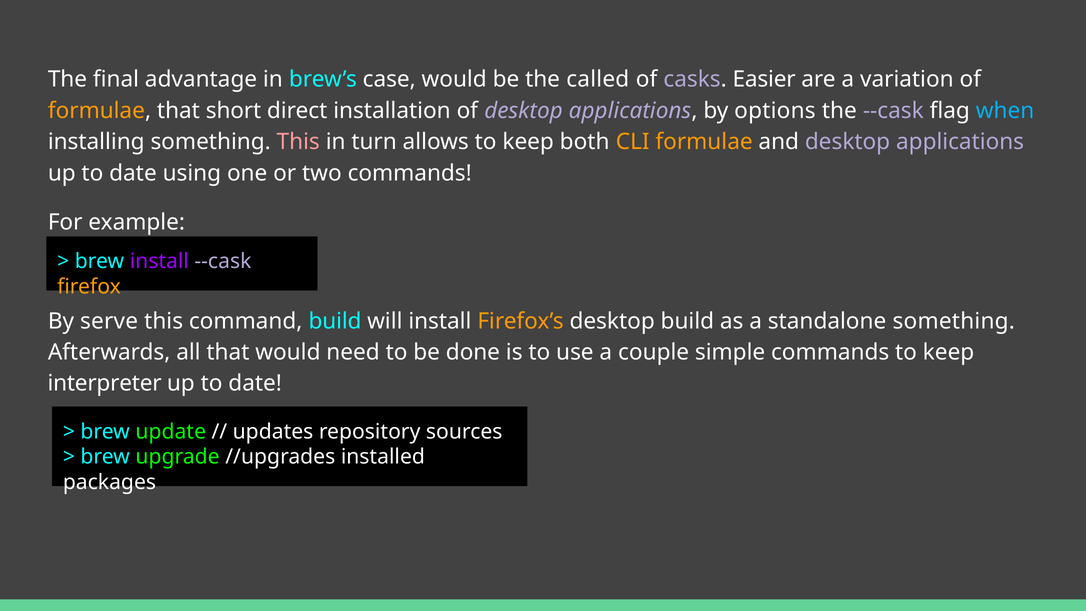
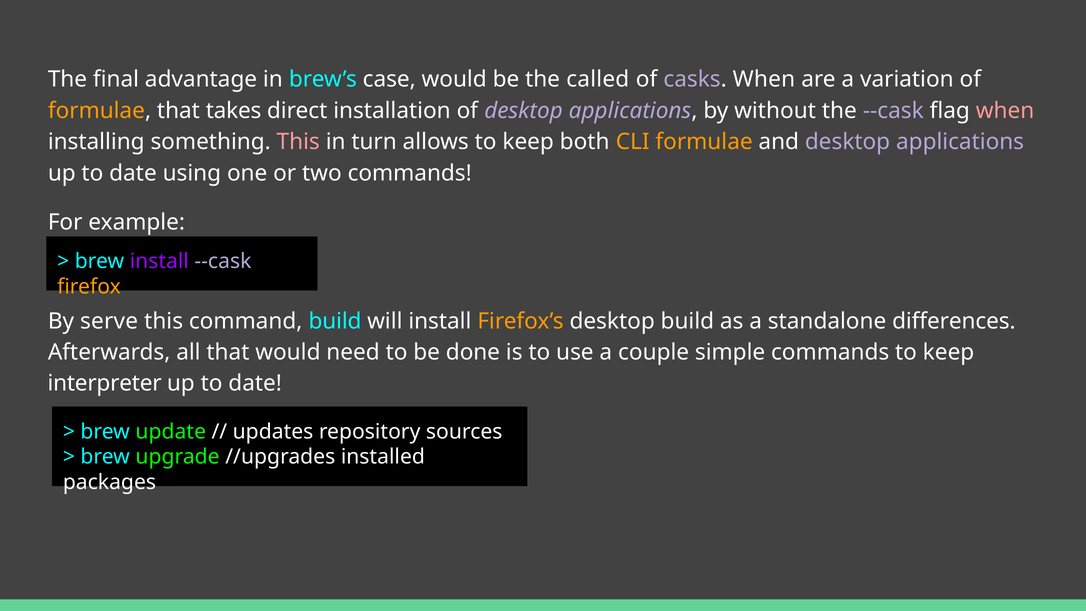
casks Easier: Easier -> When
short: short -> takes
options: options -> without
when at (1005, 111) colour: light blue -> pink
standalone something: something -> differences
